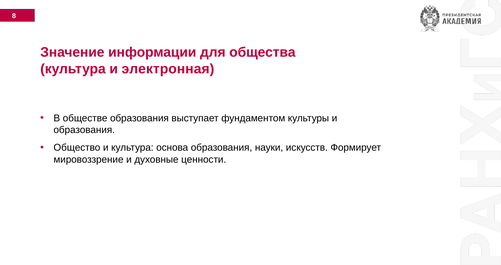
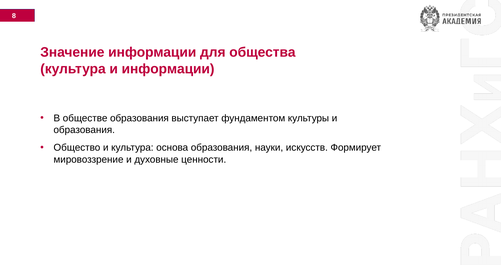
и электронная: электронная -> информации
